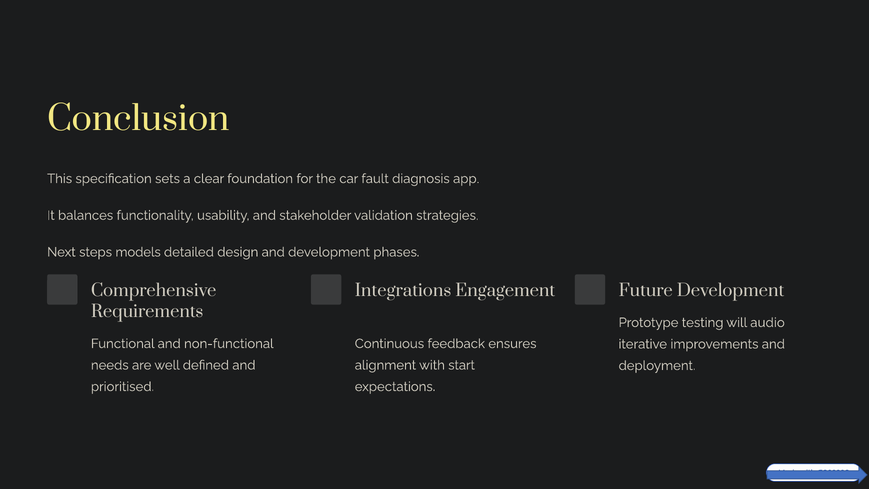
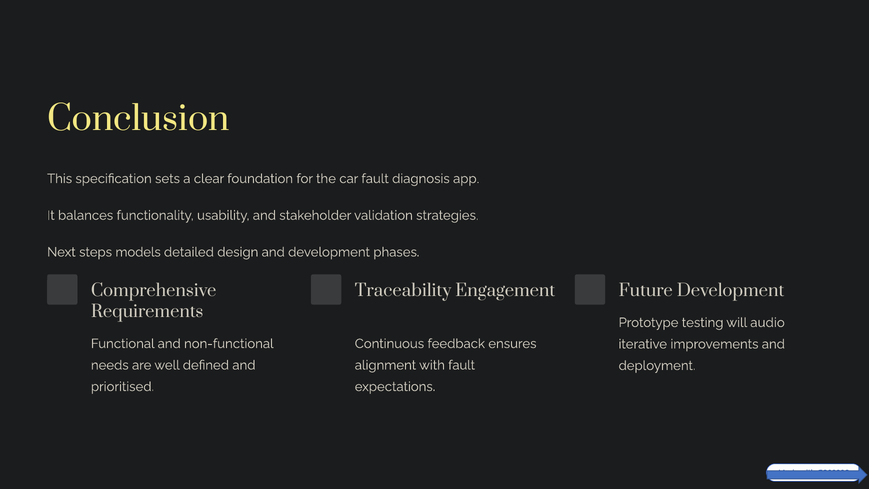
Integrations: Integrations -> Traceability
with start: start -> fault
